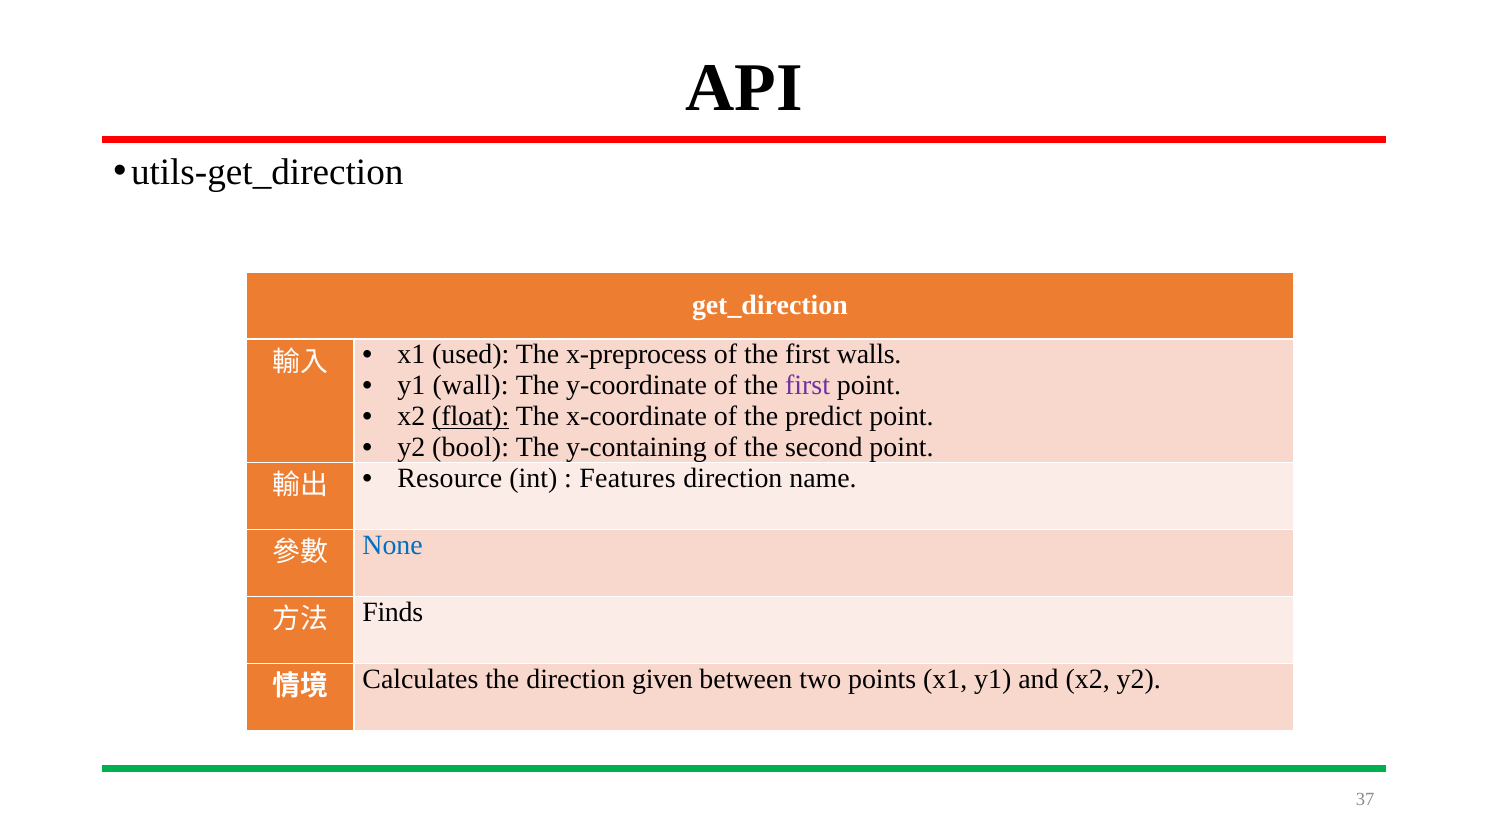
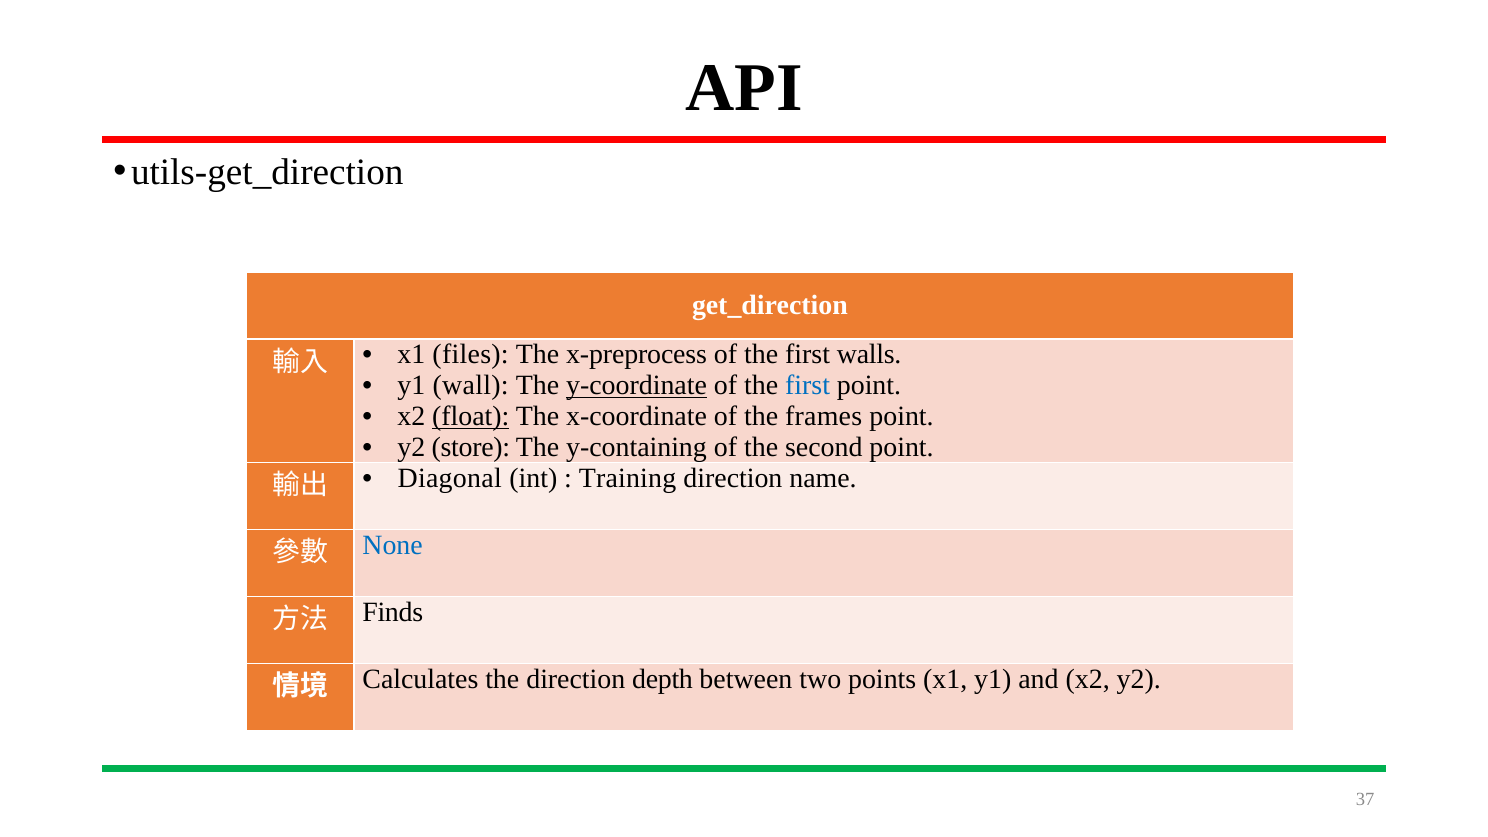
used: used -> files
y-coordinate underline: none -> present
first at (808, 385) colour: purple -> blue
predict: predict -> frames
bool: bool -> store
Resource: Resource -> Diagonal
Features: Features -> Training
given: given -> depth
